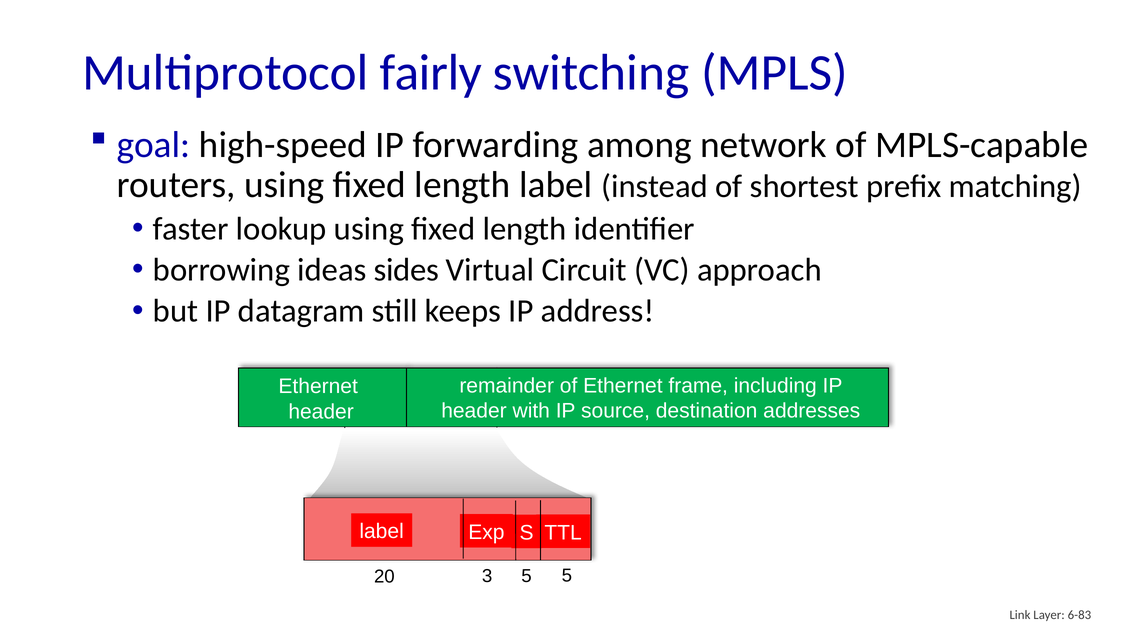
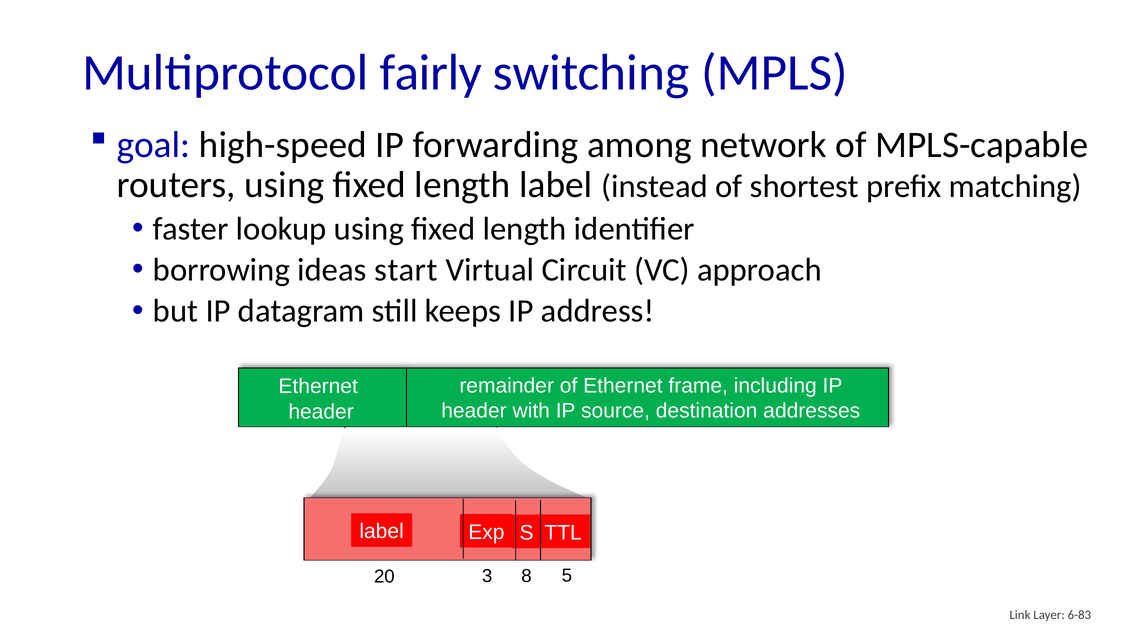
sides: sides -> start
3 5: 5 -> 8
